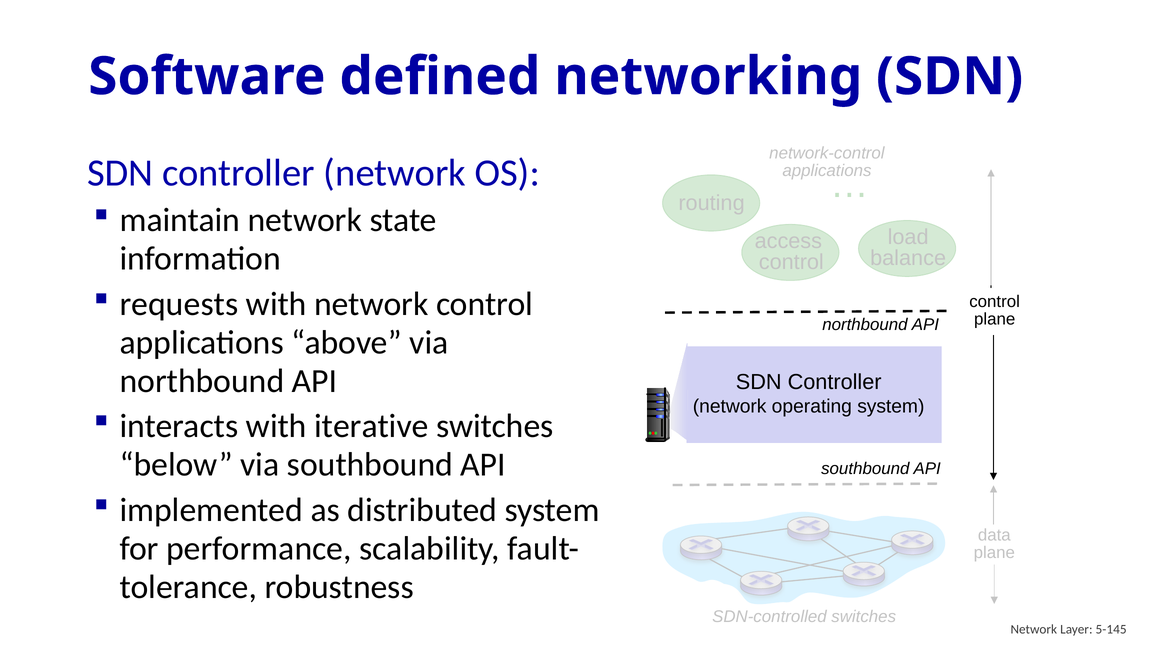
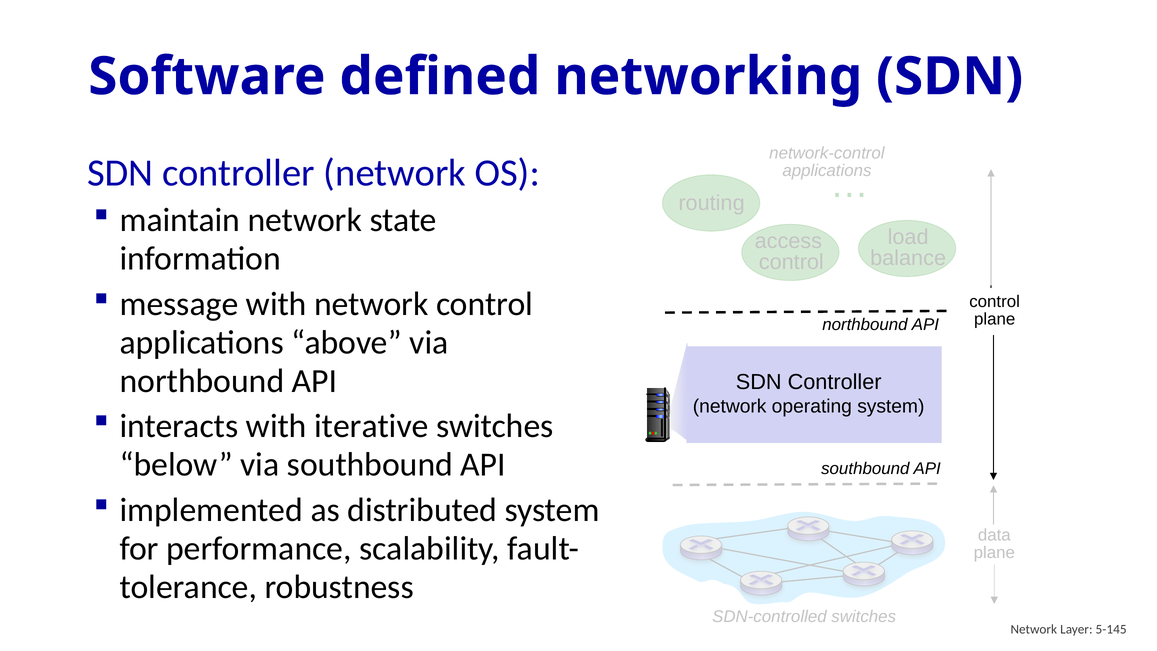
requests: requests -> message
